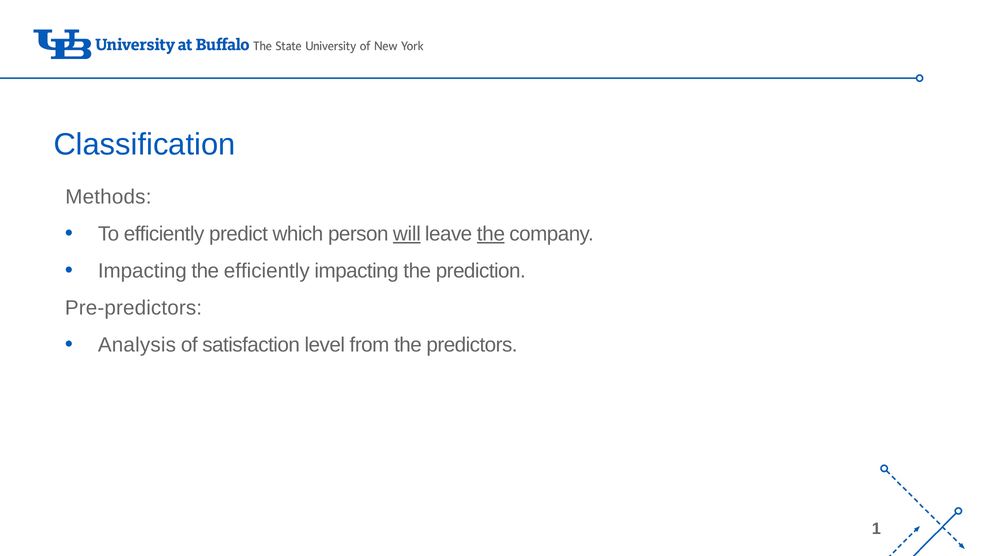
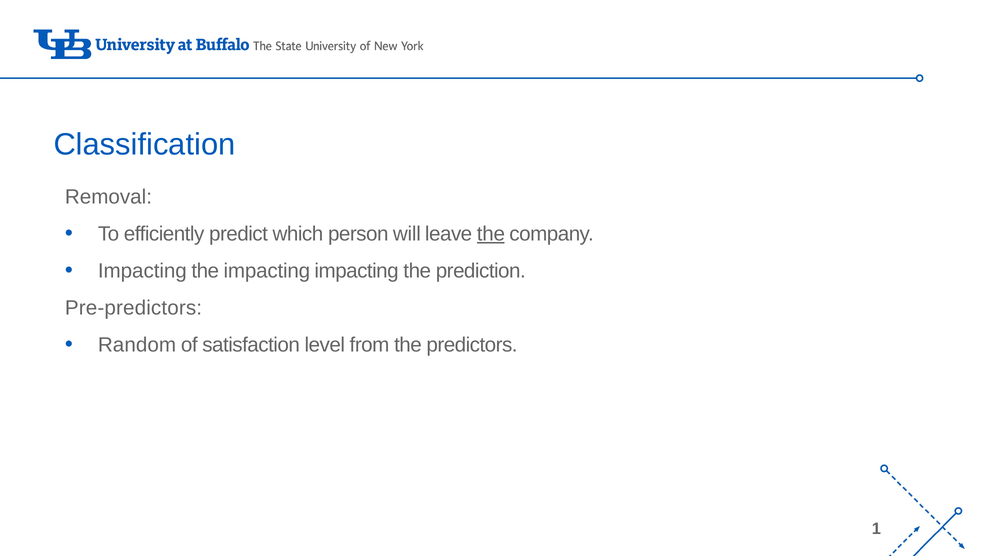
Methods: Methods -> Removal
will underline: present -> none
the efficiently: efficiently -> impacting
Analysis: Analysis -> Random
